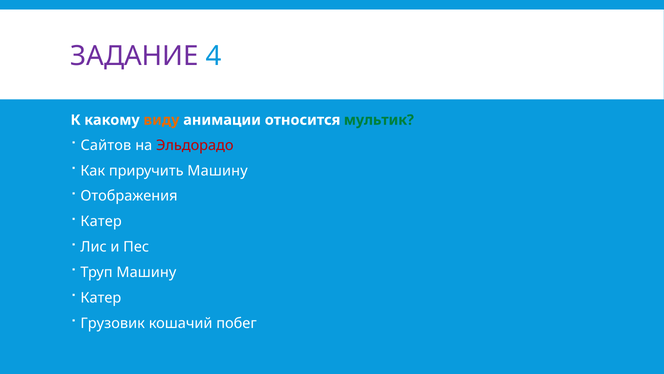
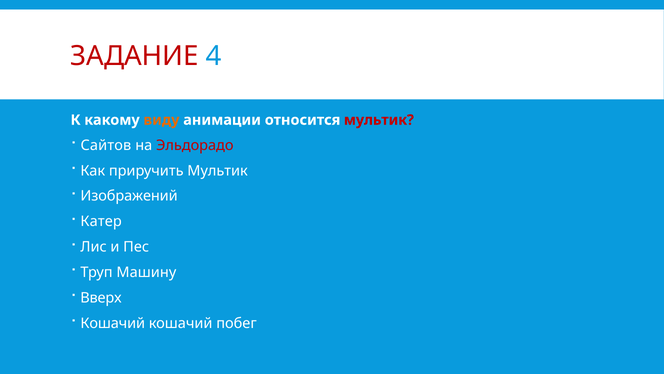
ЗАДАНИЕ colour: purple -> red
мультик at (379, 120) colour: green -> red
приручить Машину: Машину -> Мультик
Отображения: Отображения -> Изображений
Катер at (101, 297): Катер -> Вверх
Грузовик at (113, 323): Грузовик -> Кошачий
